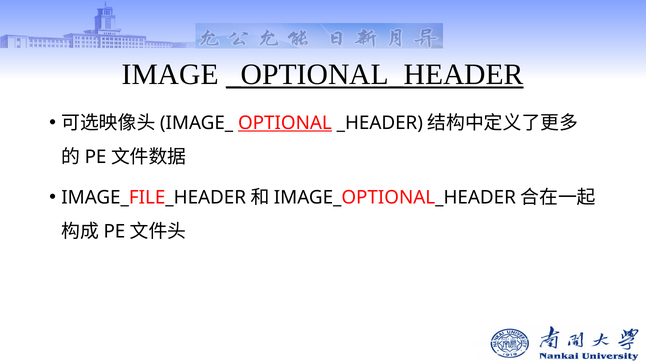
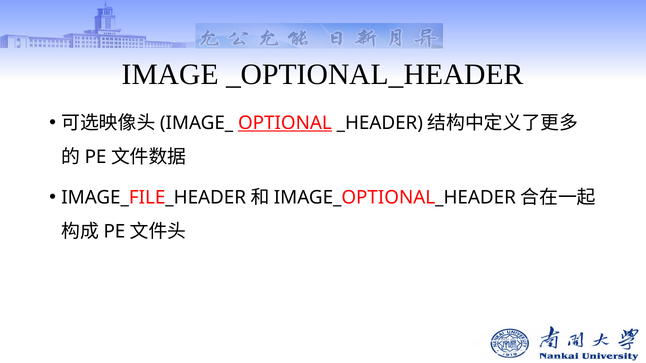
_OPTIONAL_HEADER underline: present -> none
